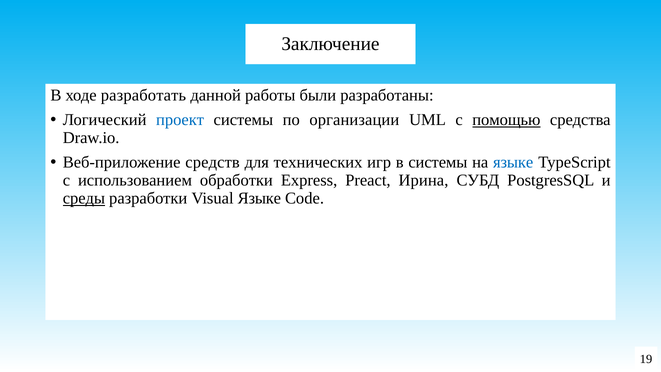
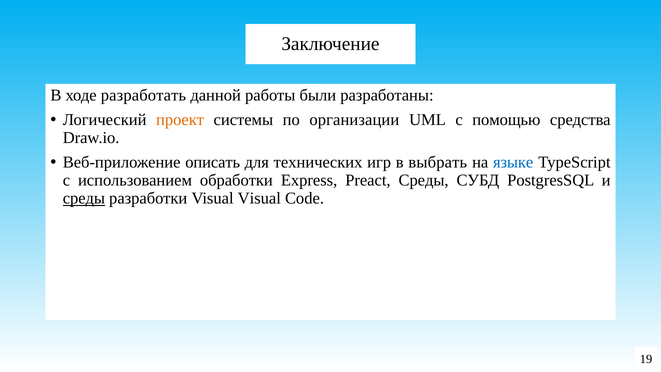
проект colour: blue -> orange
помощью underline: present -> none
средств: средств -> описать
в системы: системы -> выбрать
Preact Ирина: Ирина -> Среды
Visual Языке: Языке -> Visual
